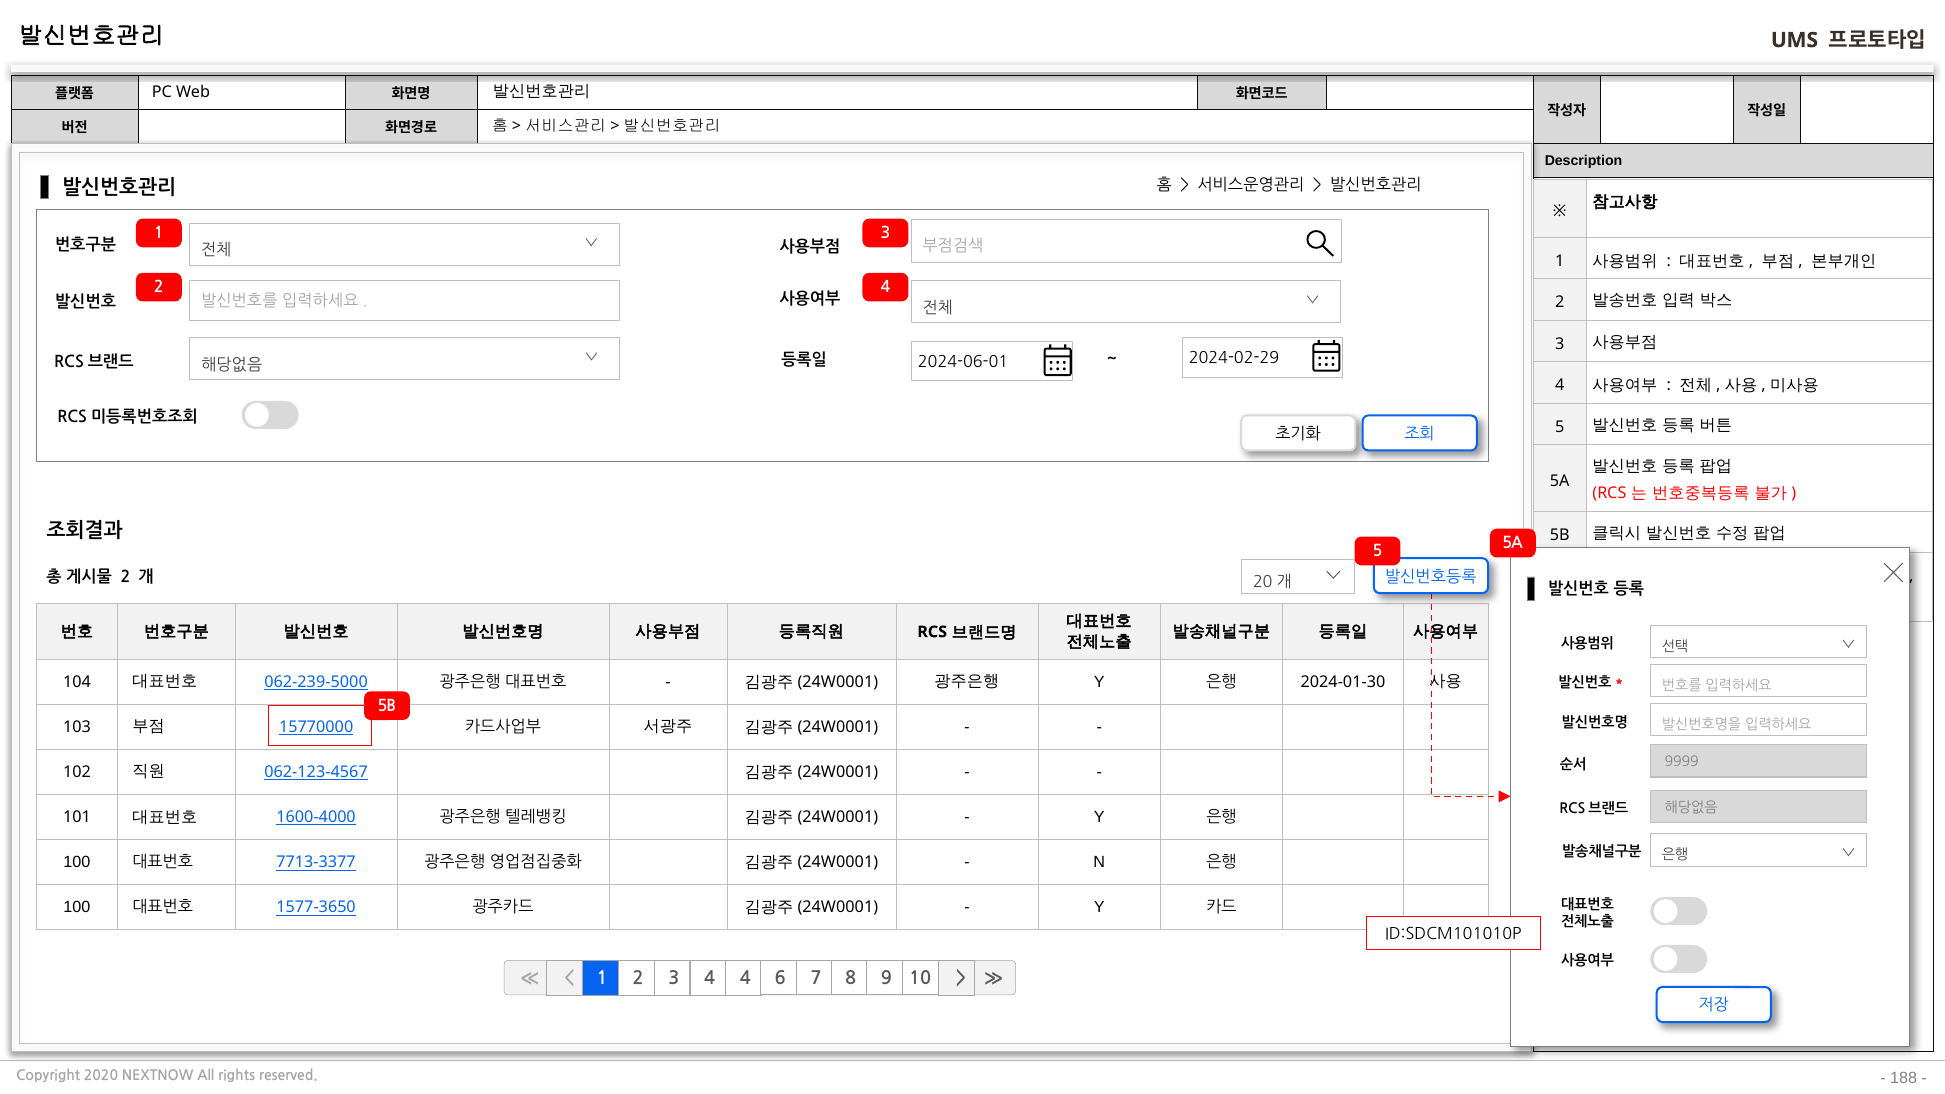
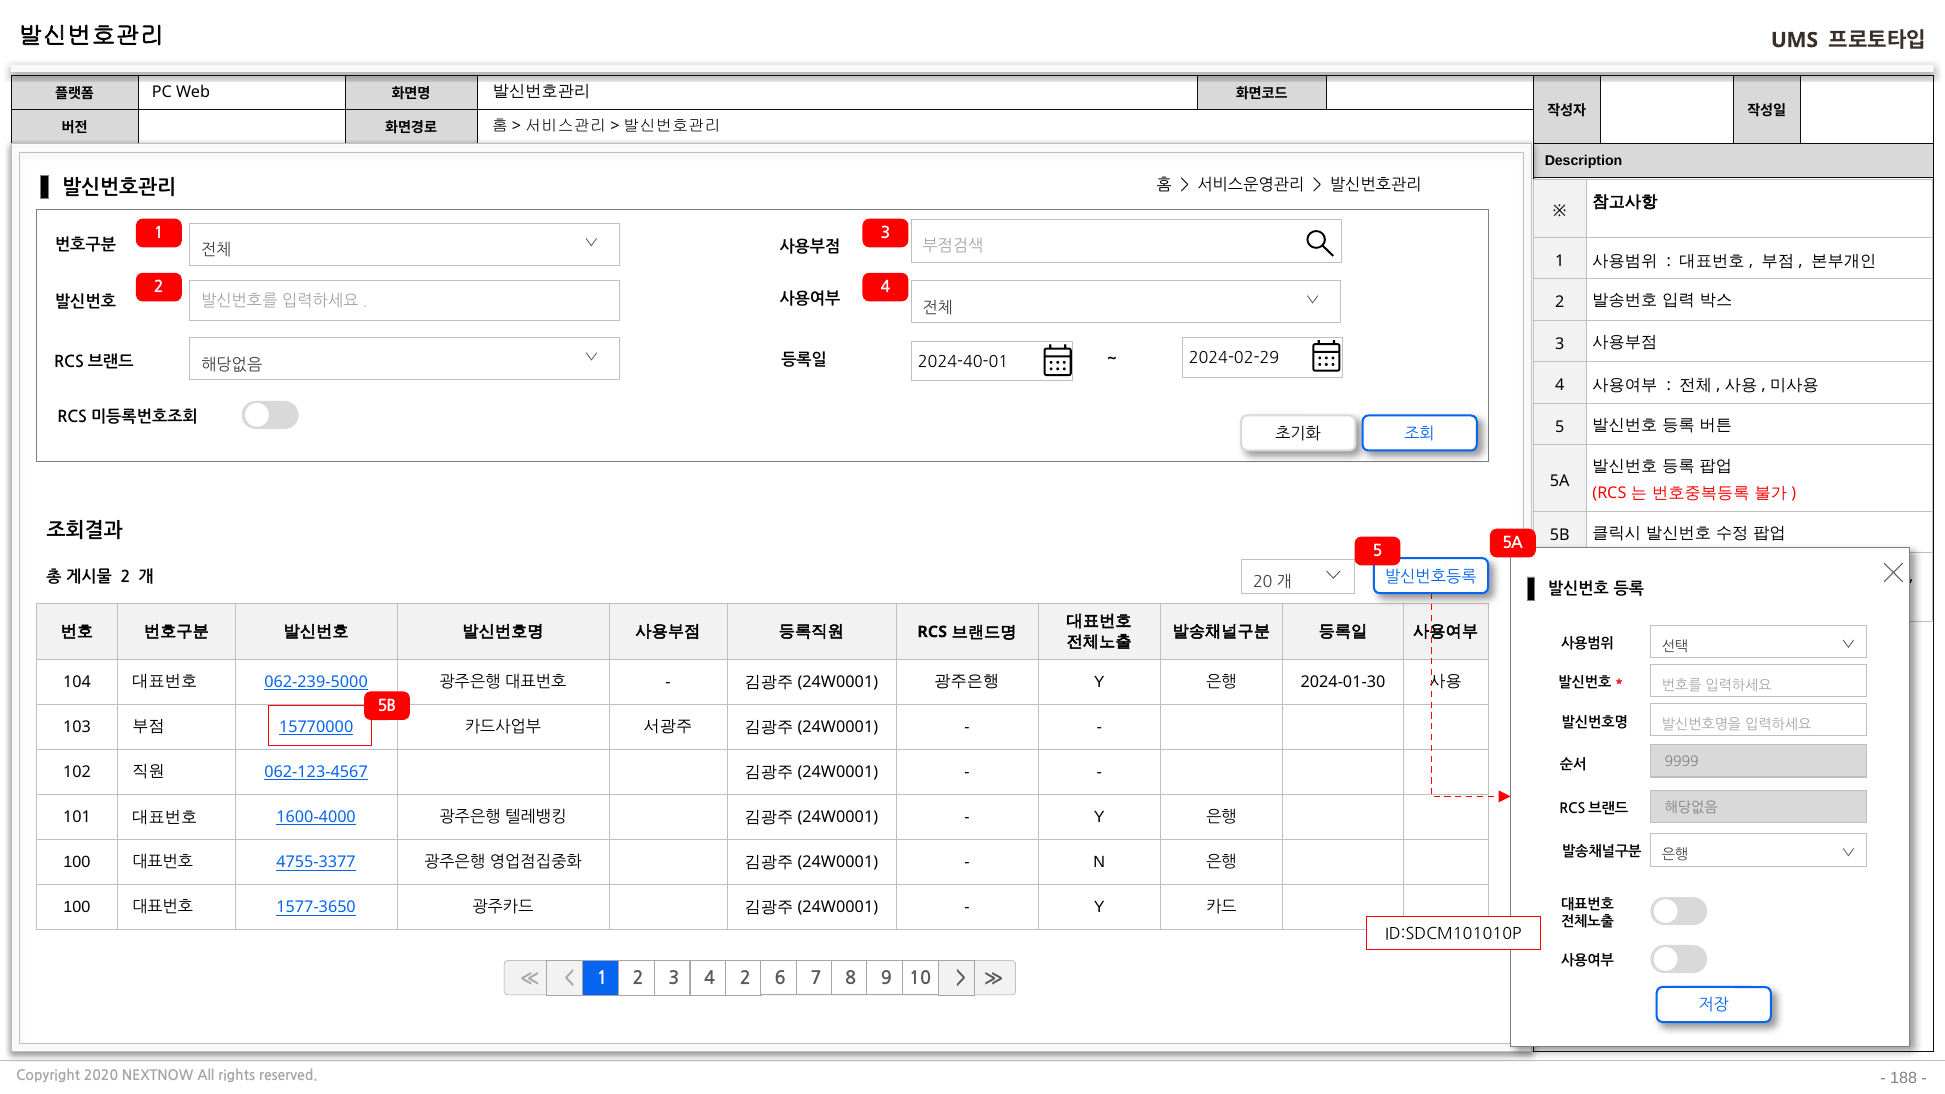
2024-06-01: 2024-06-01 -> 2024-40-01
7713-3377: 7713-3377 -> 4755-3377
4 4: 4 -> 2
